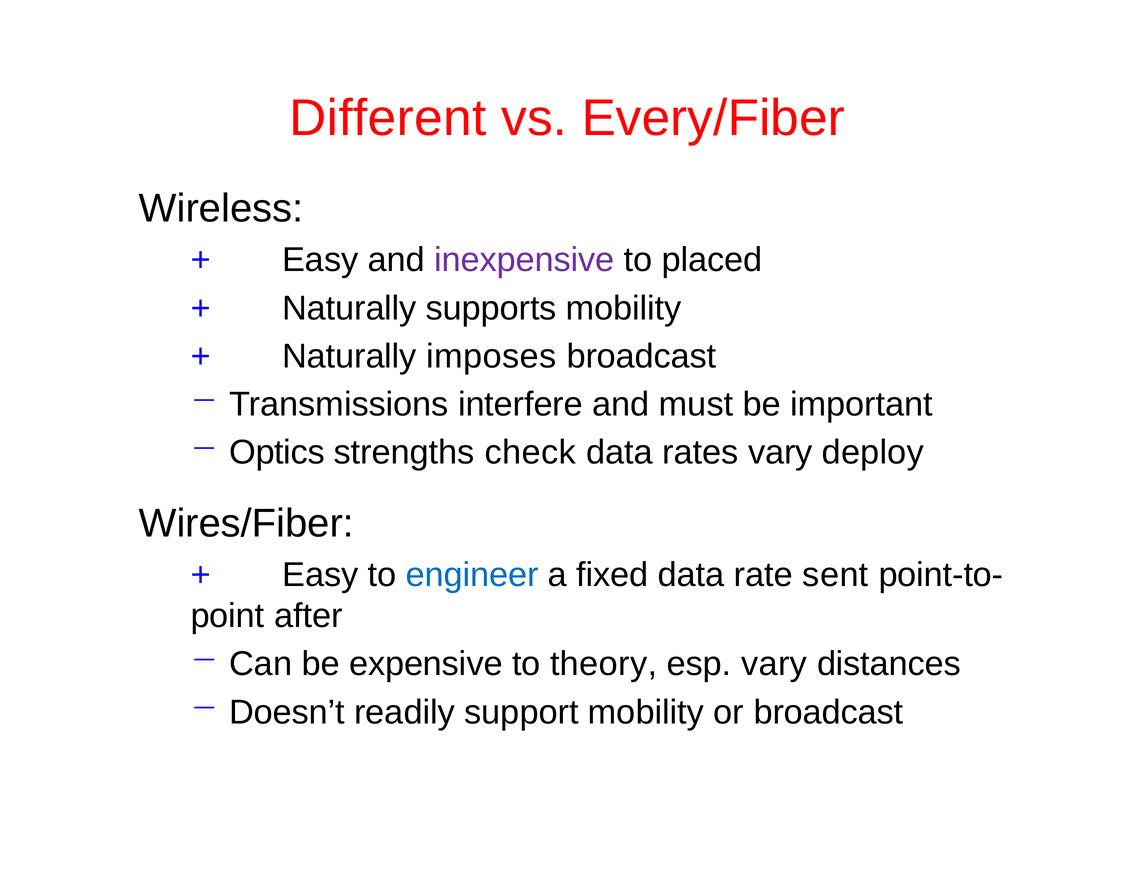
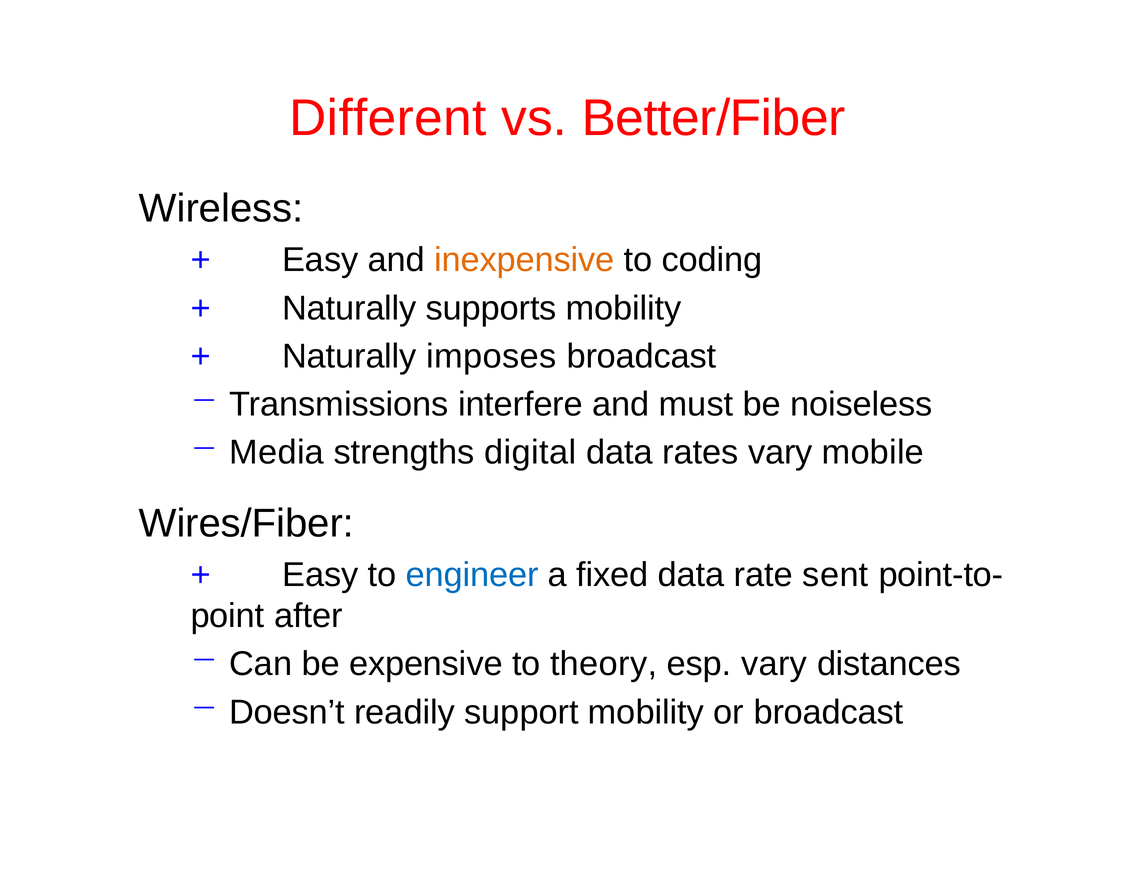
Every/Fiber: Every/Fiber -> Better/Fiber
inexpensive colour: purple -> orange
placed: placed -> coding
important: important -> noiseless
Optics: Optics -> Media
check: check -> digital
deploy: deploy -> mobile
